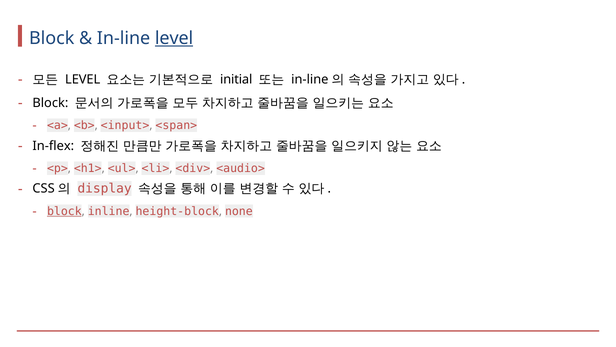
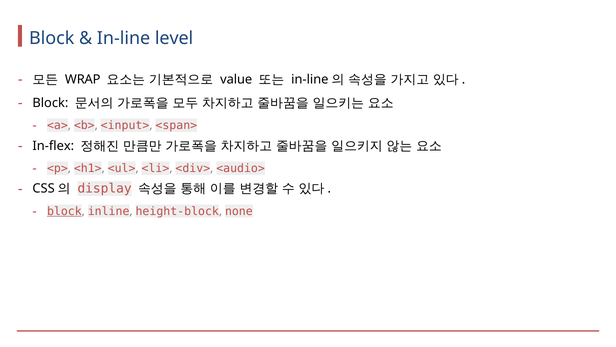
level at (174, 38) underline: present -> none
LEVEL at (83, 79): LEVEL -> WRAP
initial: initial -> value
